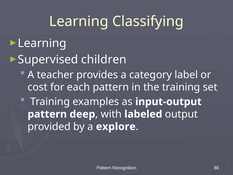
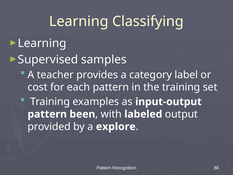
children: children -> samples
deep: deep -> been
